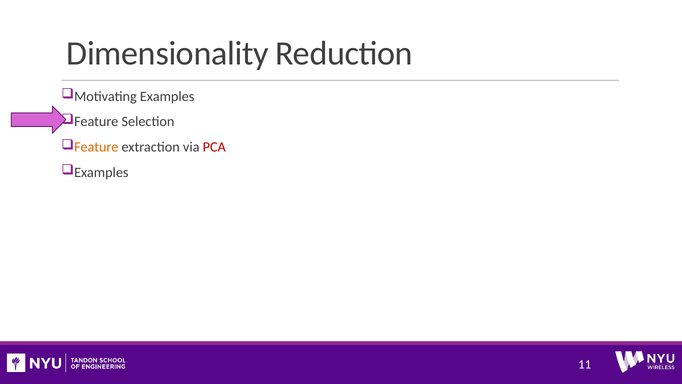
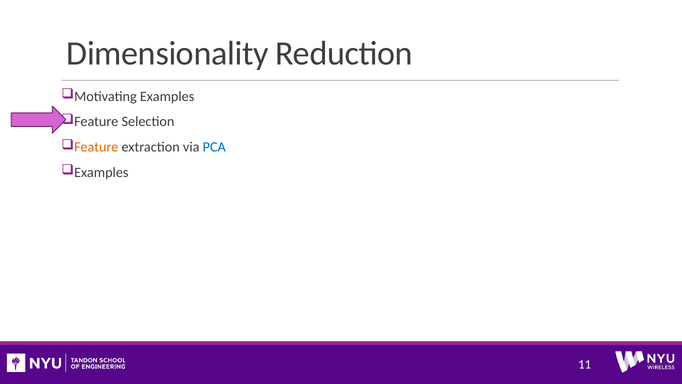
PCA colour: red -> blue
